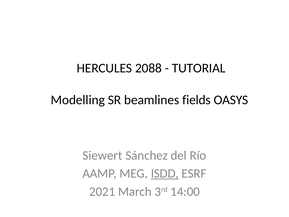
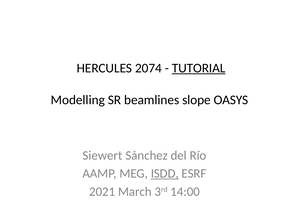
2088: 2088 -> 2074
TUTORIAL underline: none -> present
fields: fields -> slope
